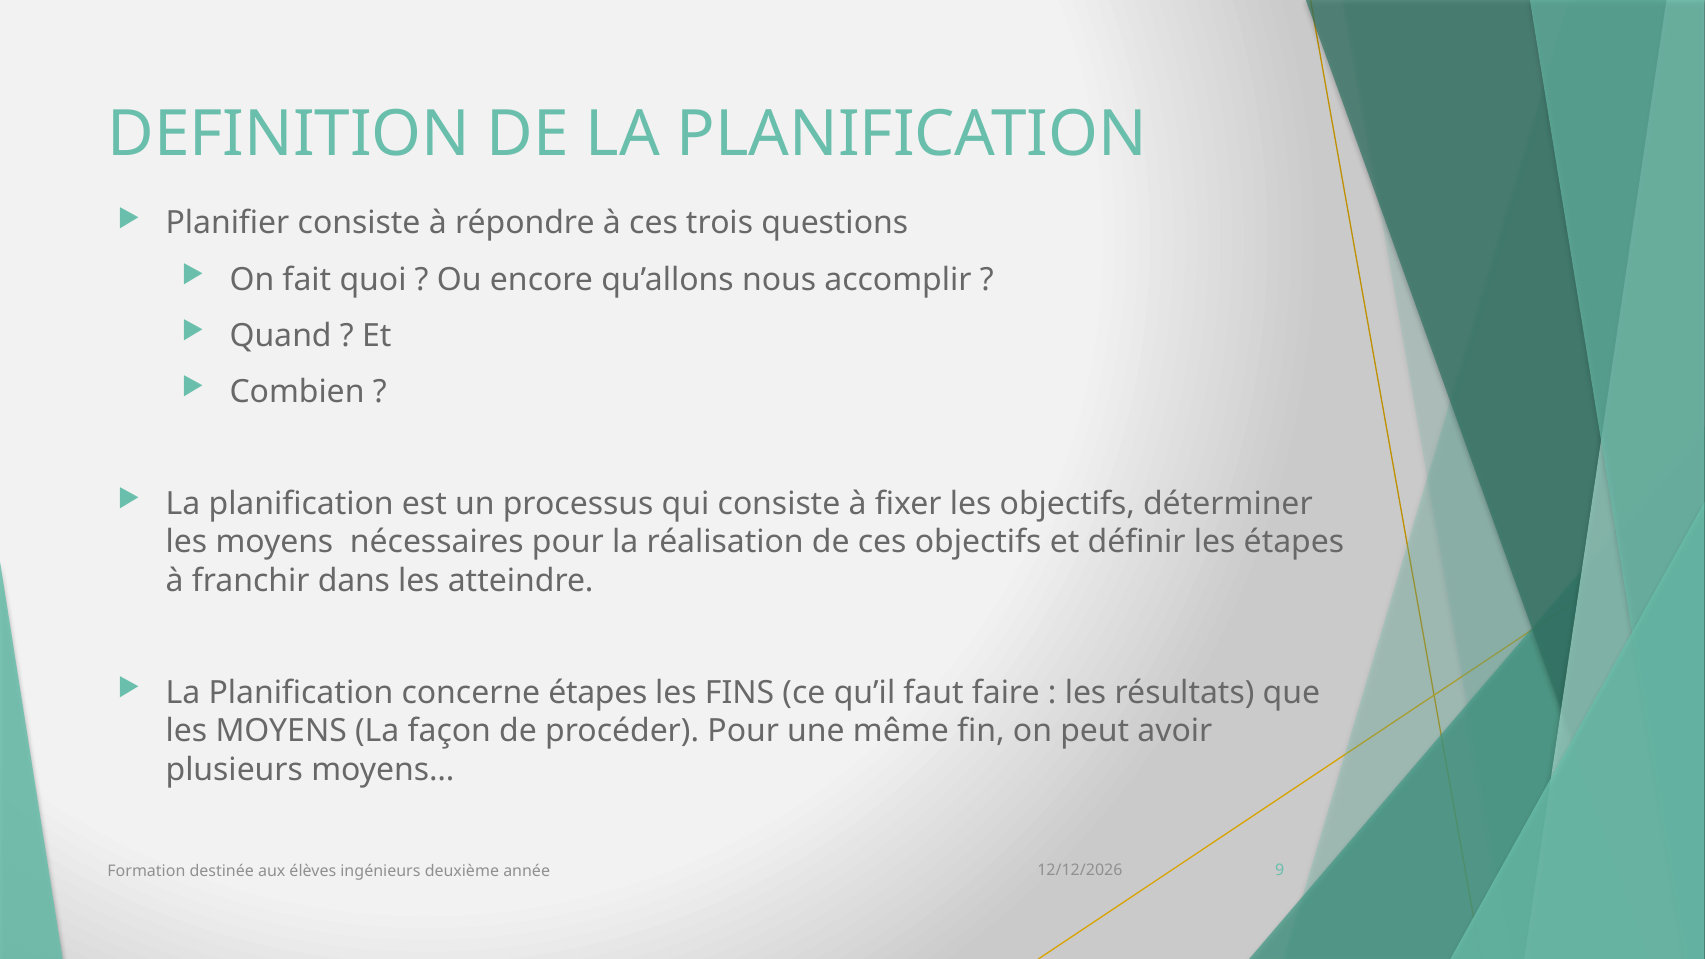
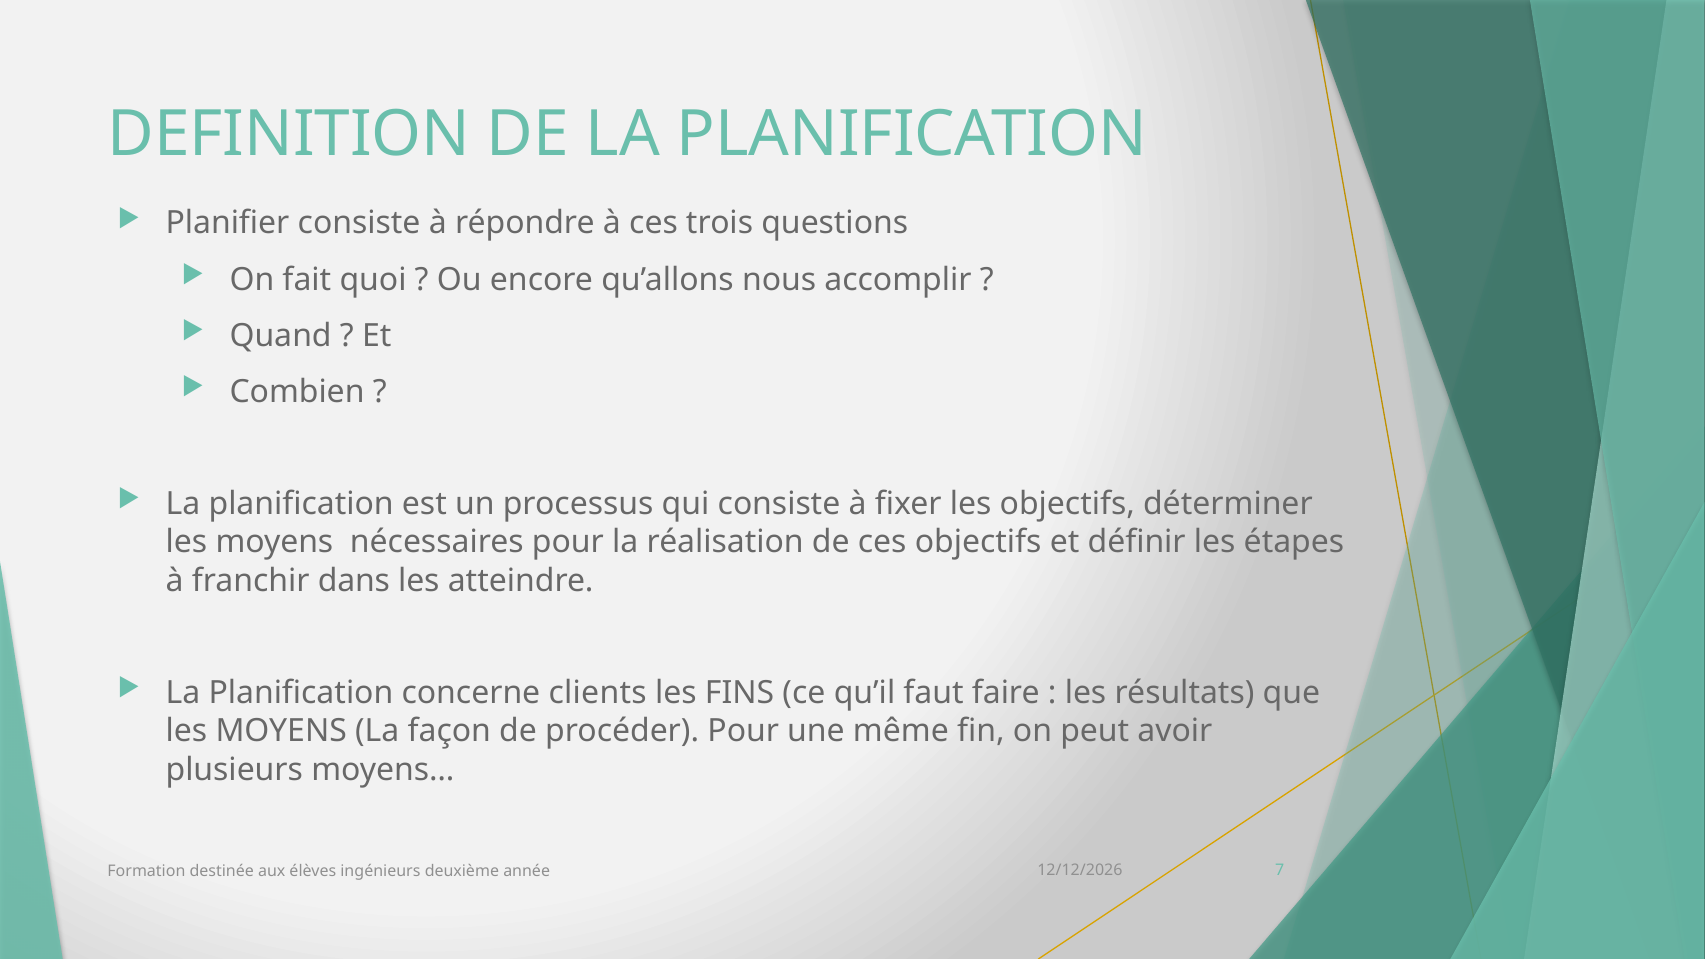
concerne étapes: étapes -> clients
9: 9 -> 7
